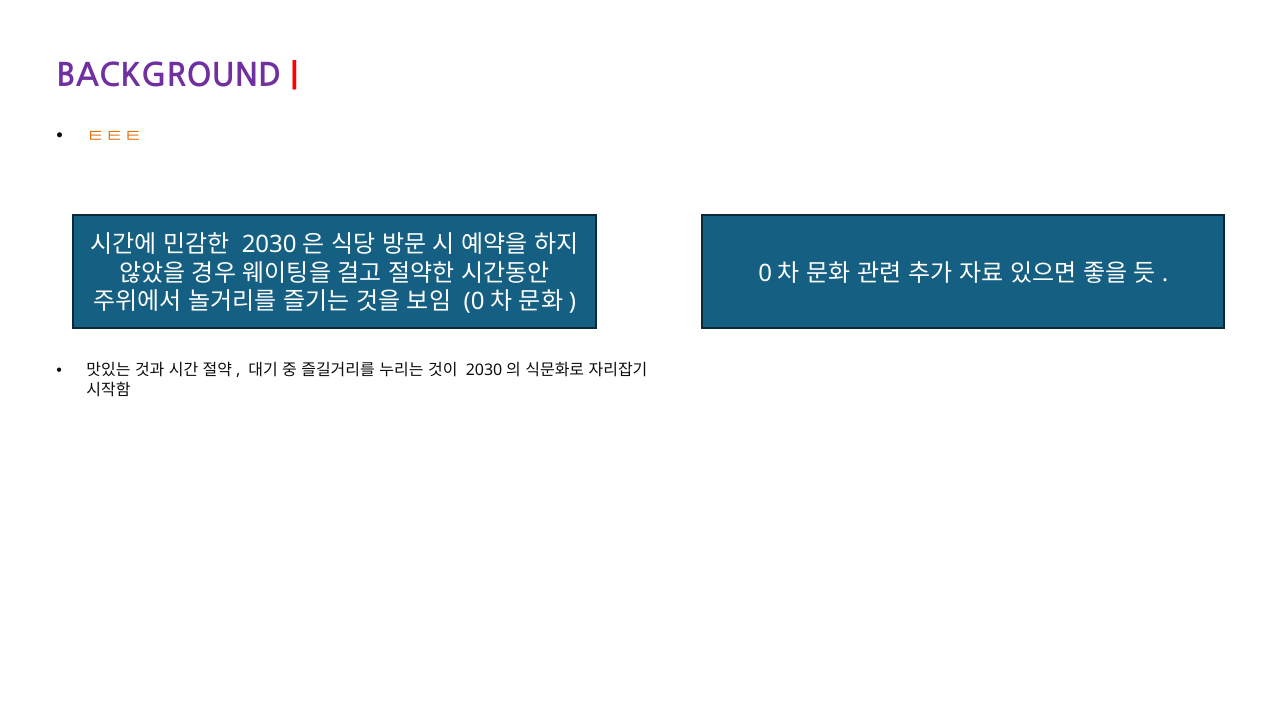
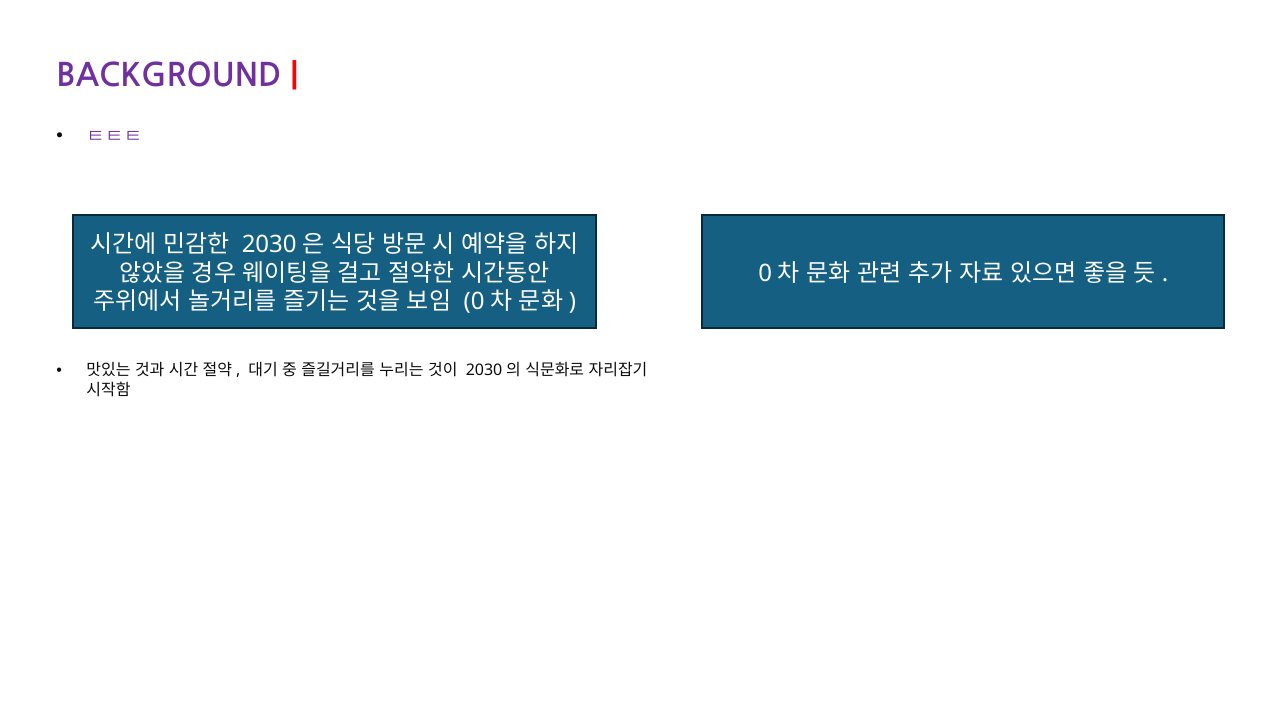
ㅌㅌㅌ colour: orange -> purple
